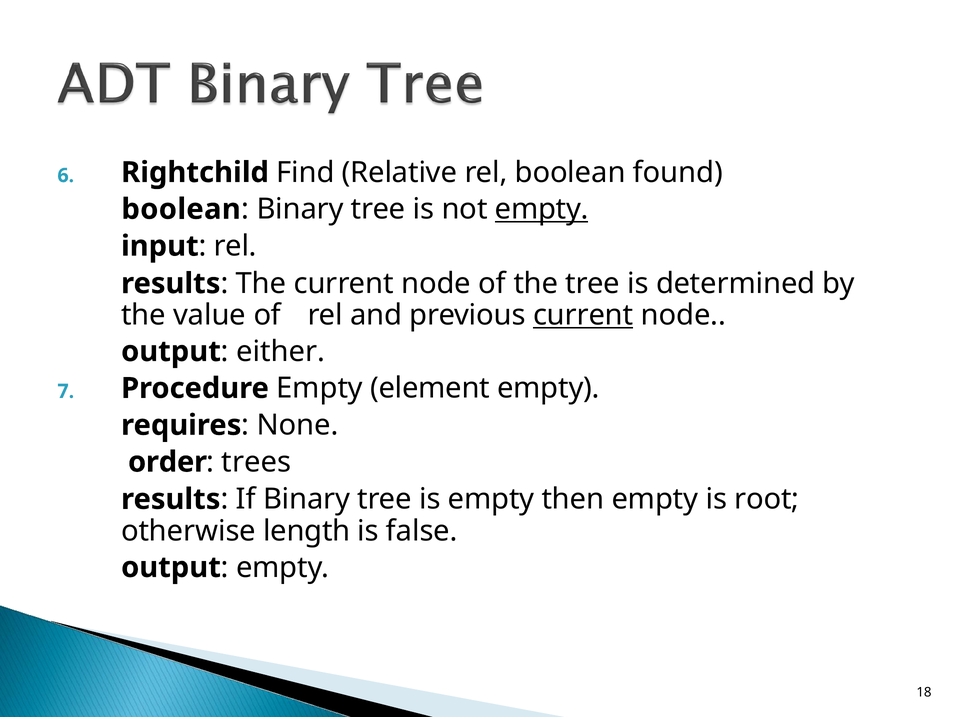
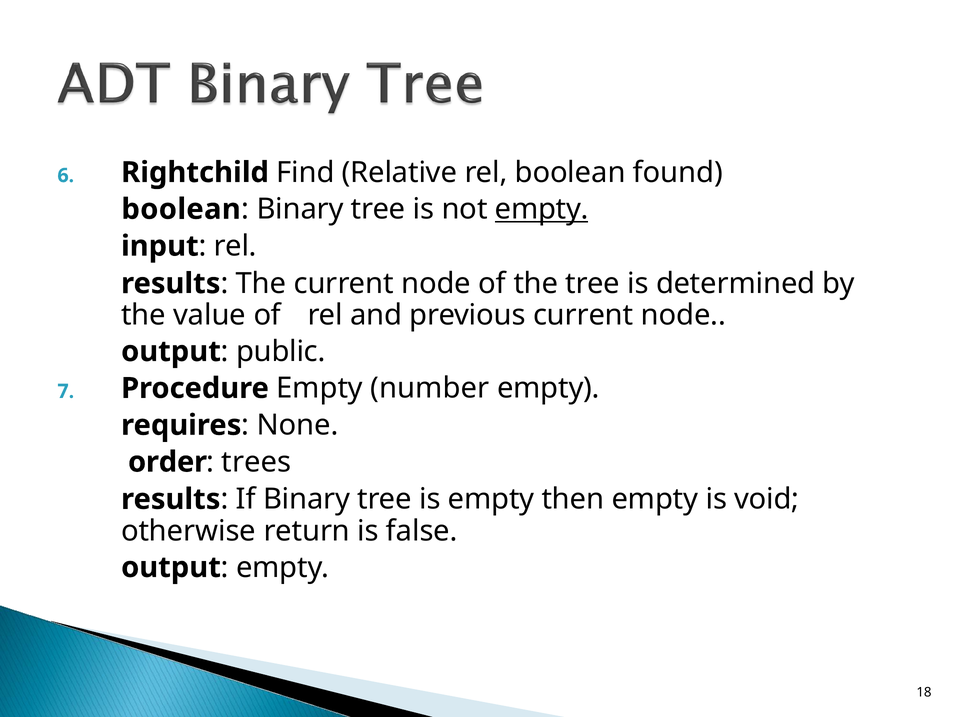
current at (583, 315) underline: present -> none
either: either -> public
element: element -> number
root: root -> void
length: length -> return
